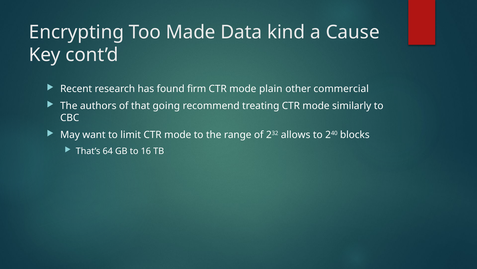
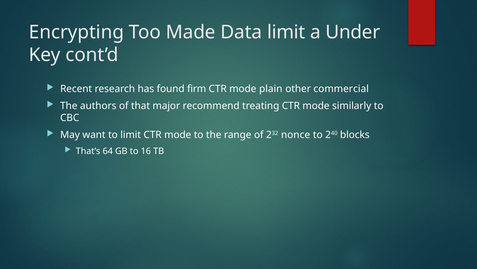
Data kind: kind -> limit
Cause: Cause -> Under
going: going -> major
allows: allows -> nonce
